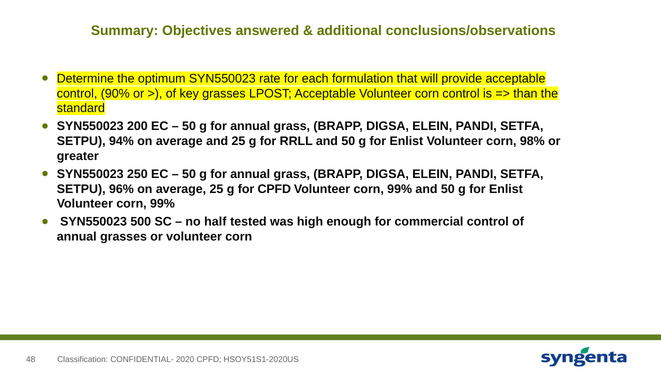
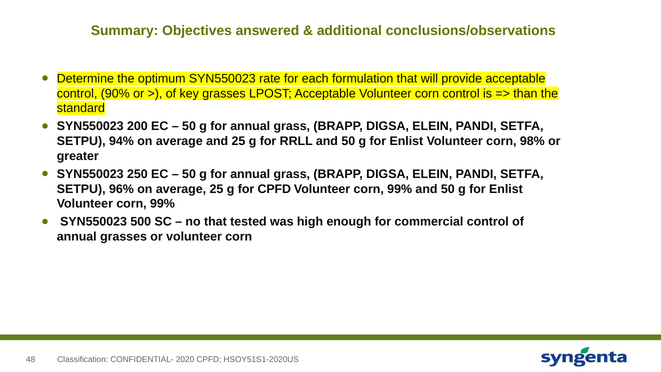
no half: half -> that
